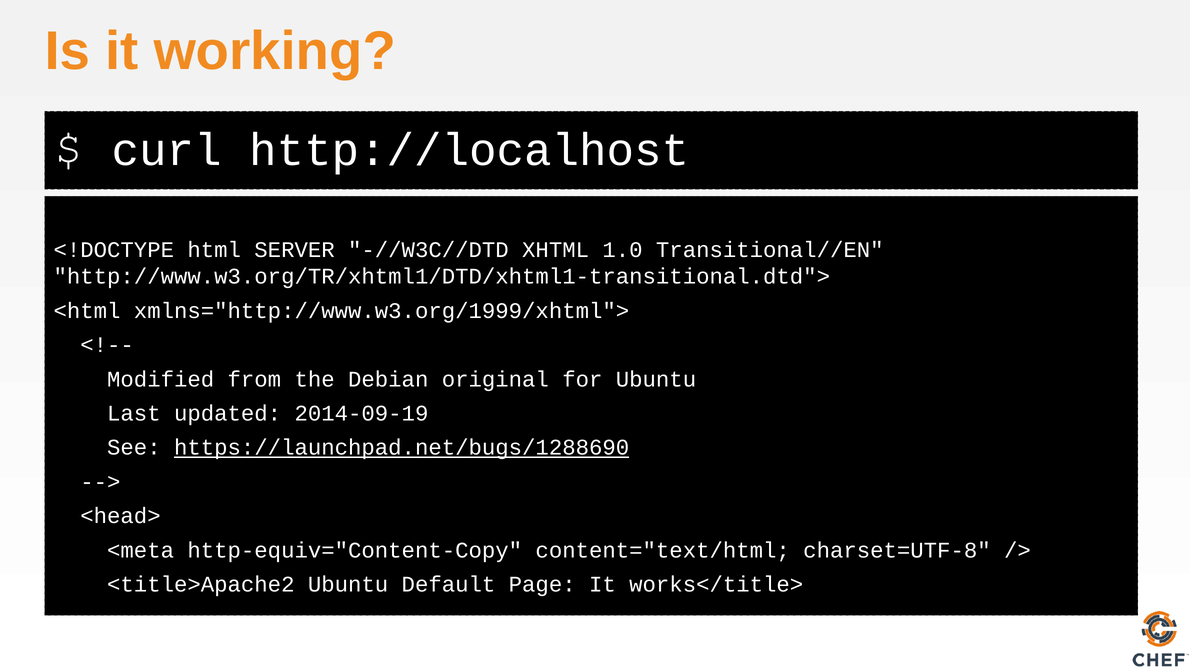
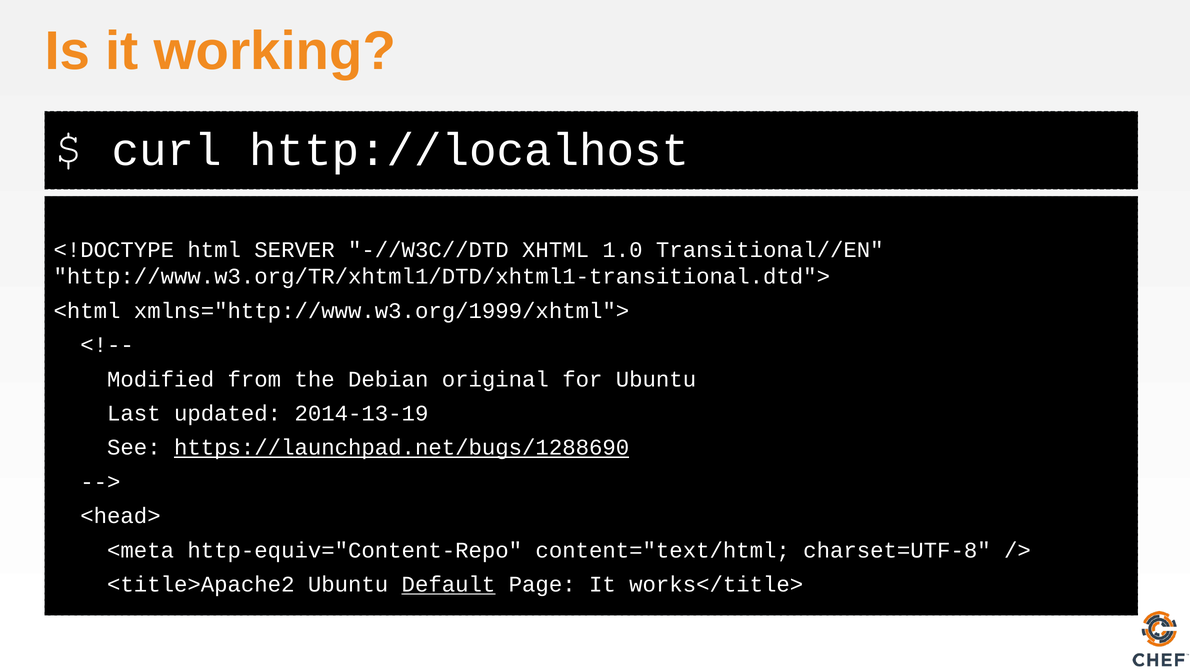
2014-09-19: 2014-09-19 -> 2014-13-19
http-equiv="Content-Copy: http-equiv="Content-Copy -> http-equiv="Content-Repo
Default underline: none -> present
